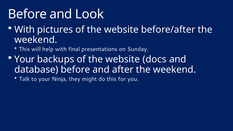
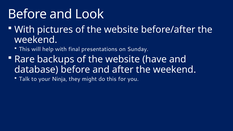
Your at (25, 59): Your -> Rare
docs: docs -> have
